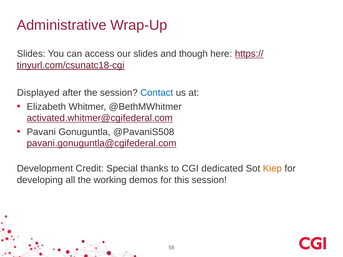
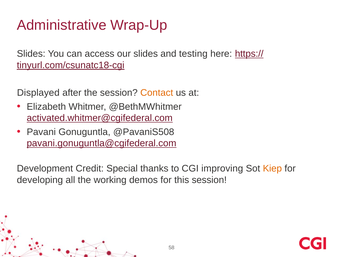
though: though -> testing
Contact colour: blue -> orange
dedicated: dedicated -> improving
